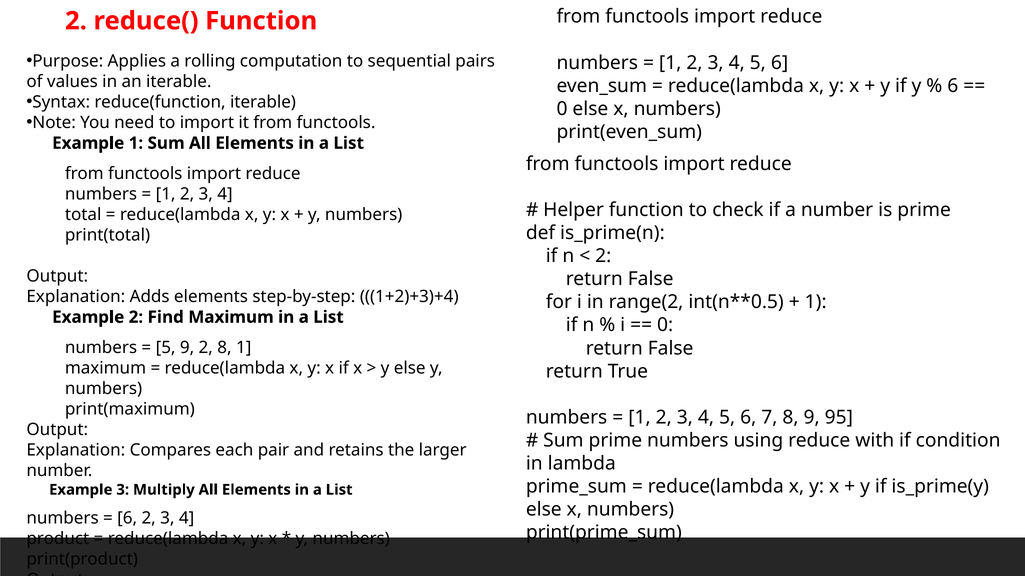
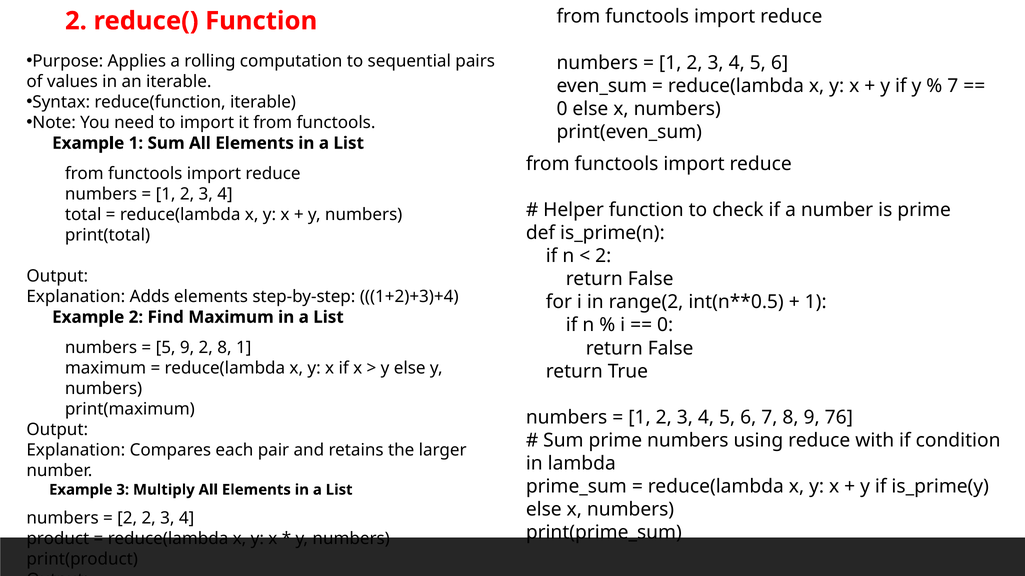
6 at (953, 86): 6 -> 7
95: 95 -> 76
6 at (127, 519): 6 -> 2
